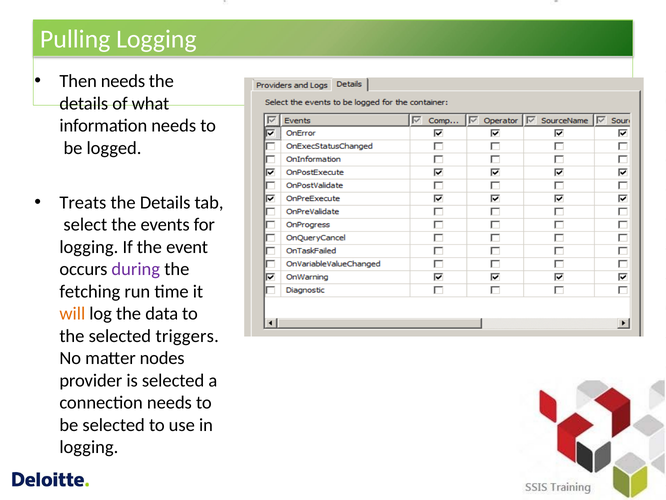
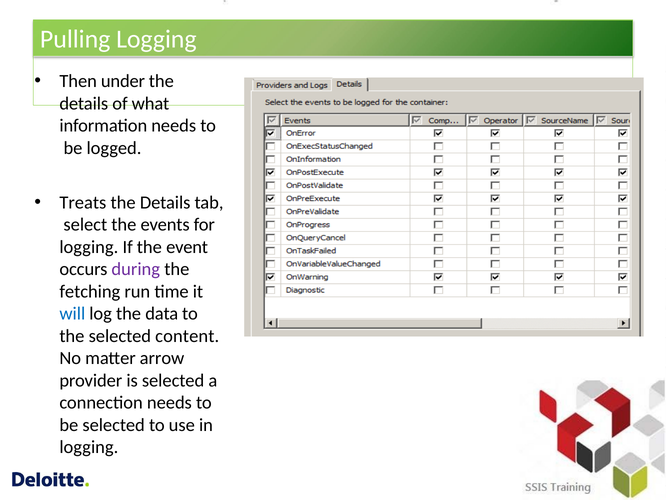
Then needs: needs -> under
will colour: orange -> blue
triggers: triggers -> content
nodes: nodes -> arrow
